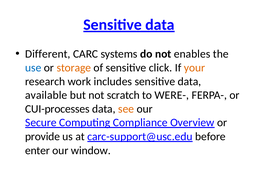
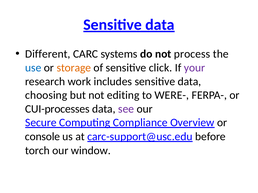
enables: enables -> process
your colour: orange -> purple
available: available -> choosing
scratch: scratch -> editing
see colour: orange -> purple
provide: provide -> console
enter: enter -> torch
